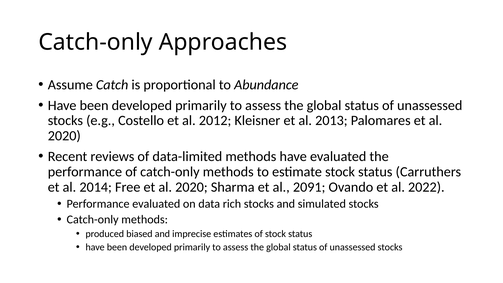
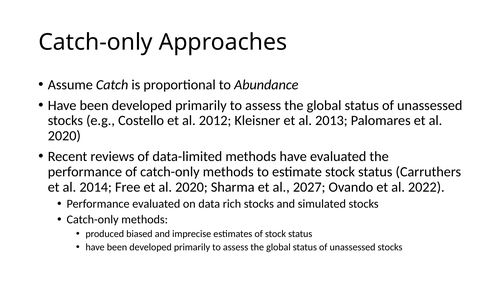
2091: 2091 -> 2027
